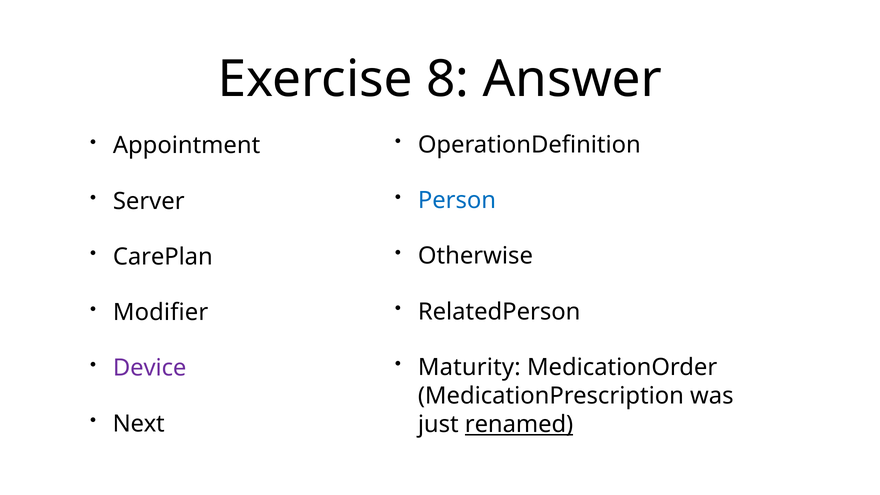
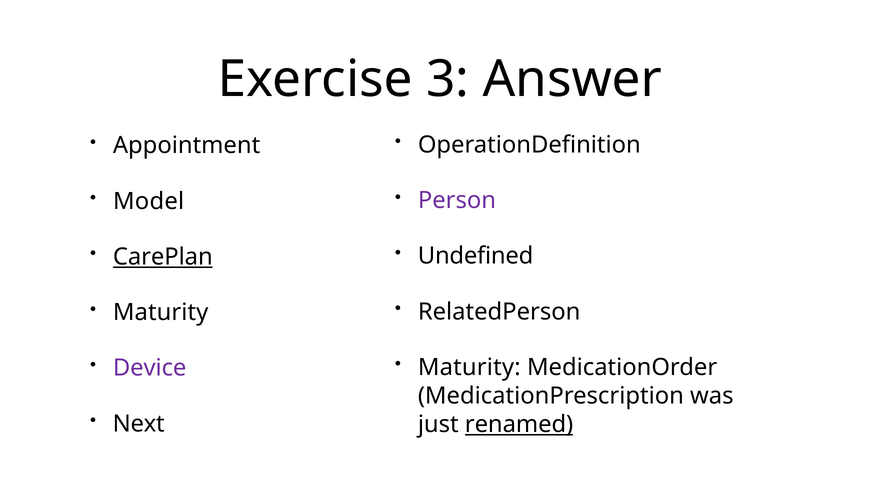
8: 8 -> 3
Person colour: blue -> purple
Server: Server -> Model
Otherwise: Otherwise -> Undefined
CarePlan underline: none -> present
Modifier at (161, 312): Modifier -> Maturity
